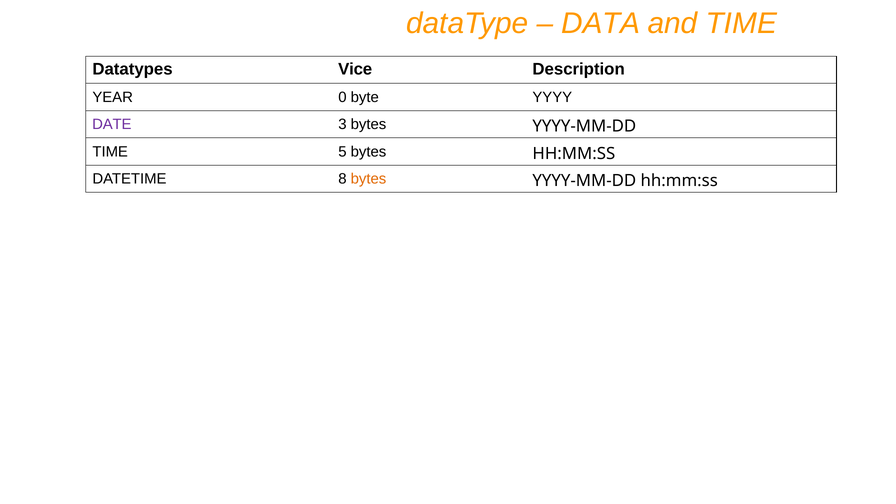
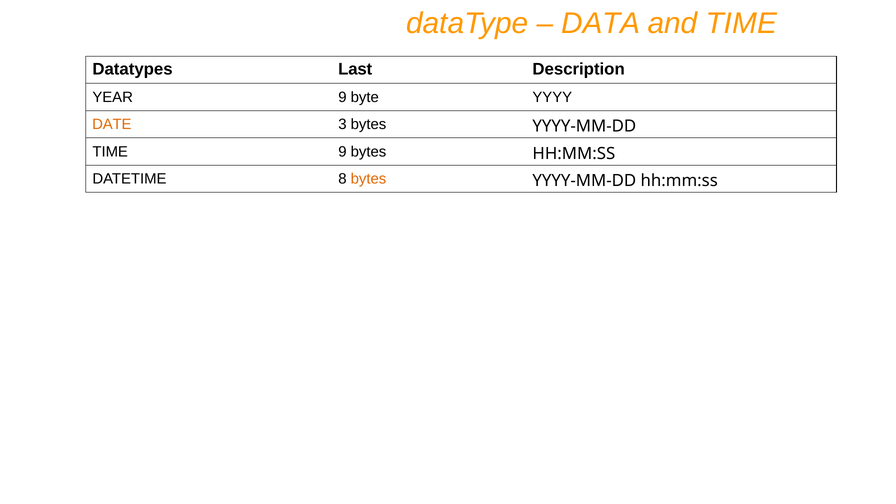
Vice: Vice -> Last
YEAR 0: 0 -> 9
DATE colour: purple -> orange
TIME 5: 5 -> 9
